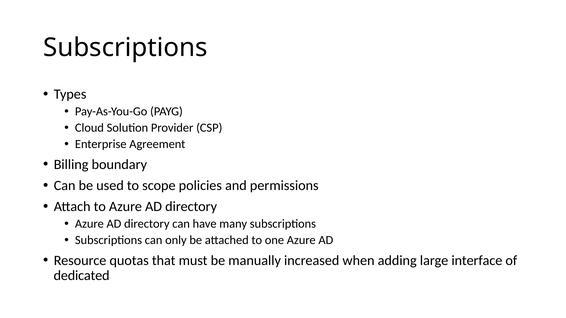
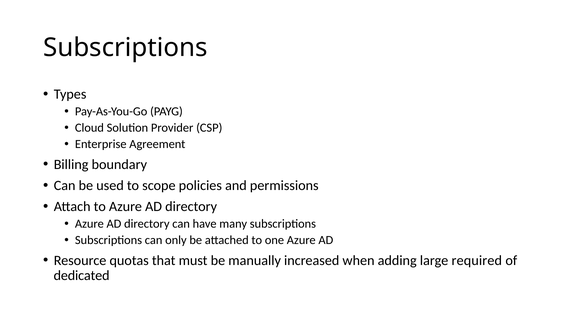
interface: interface -> required
